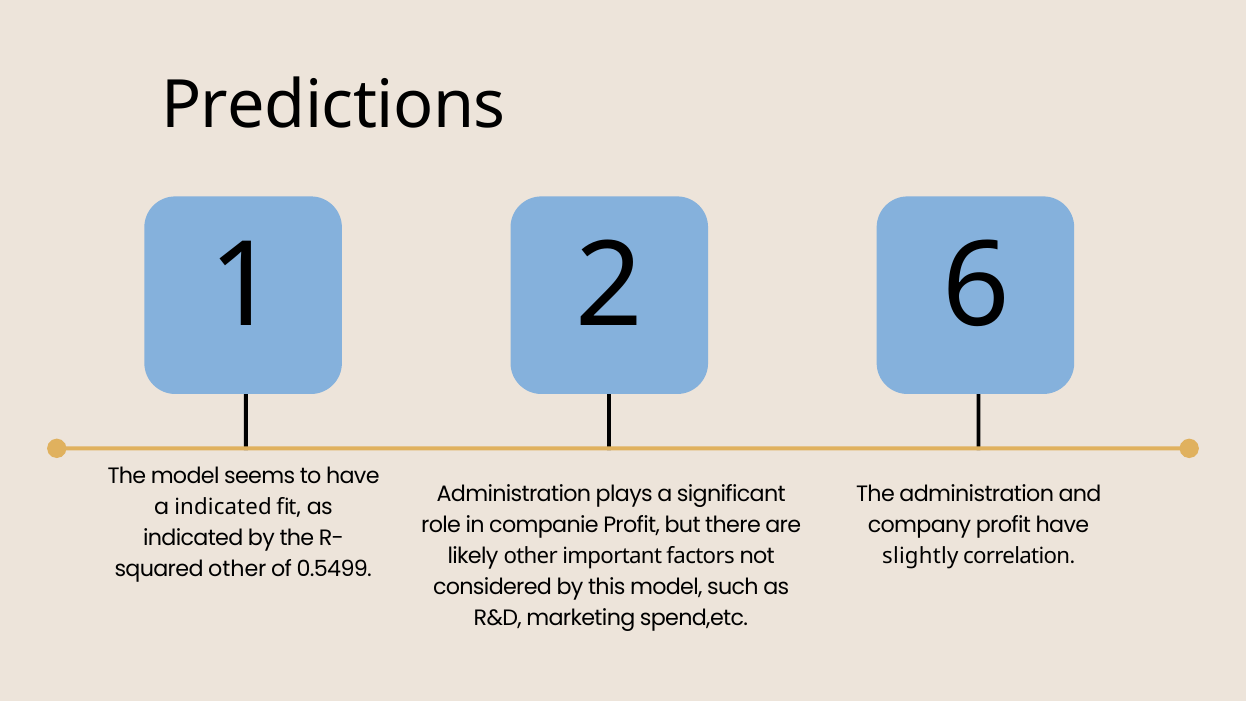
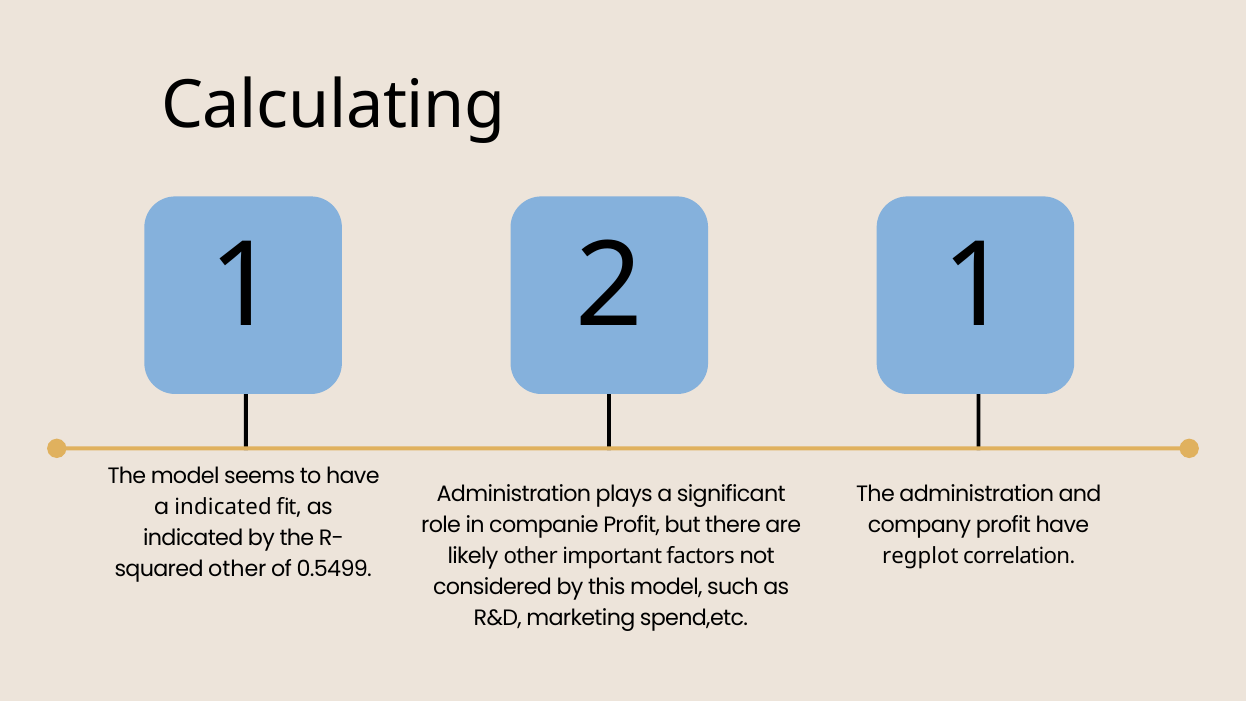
Predictions: Predictions -> Calculating
2 6: 6 -> 1
slightly: slightly -> regplot
